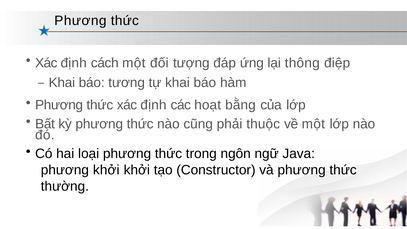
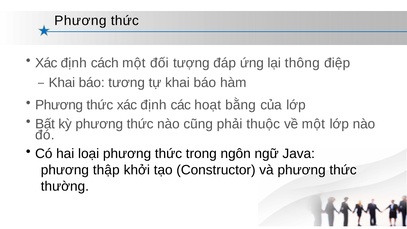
phương khởi: khởi -> thập
